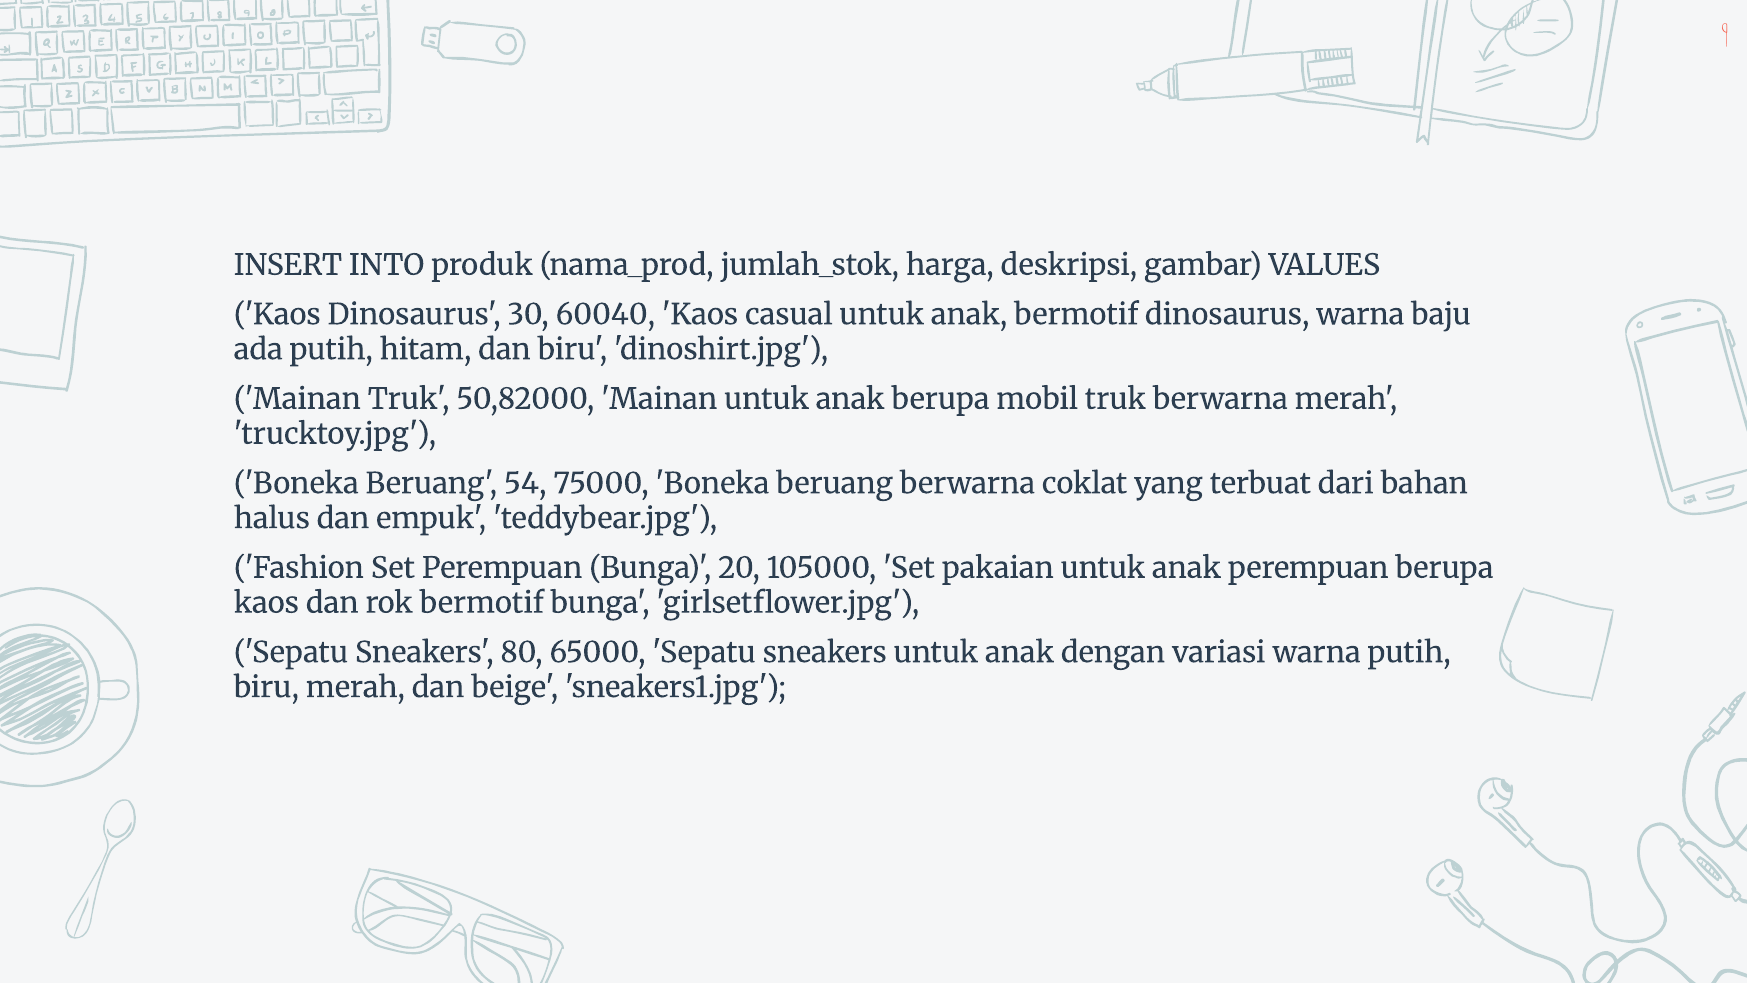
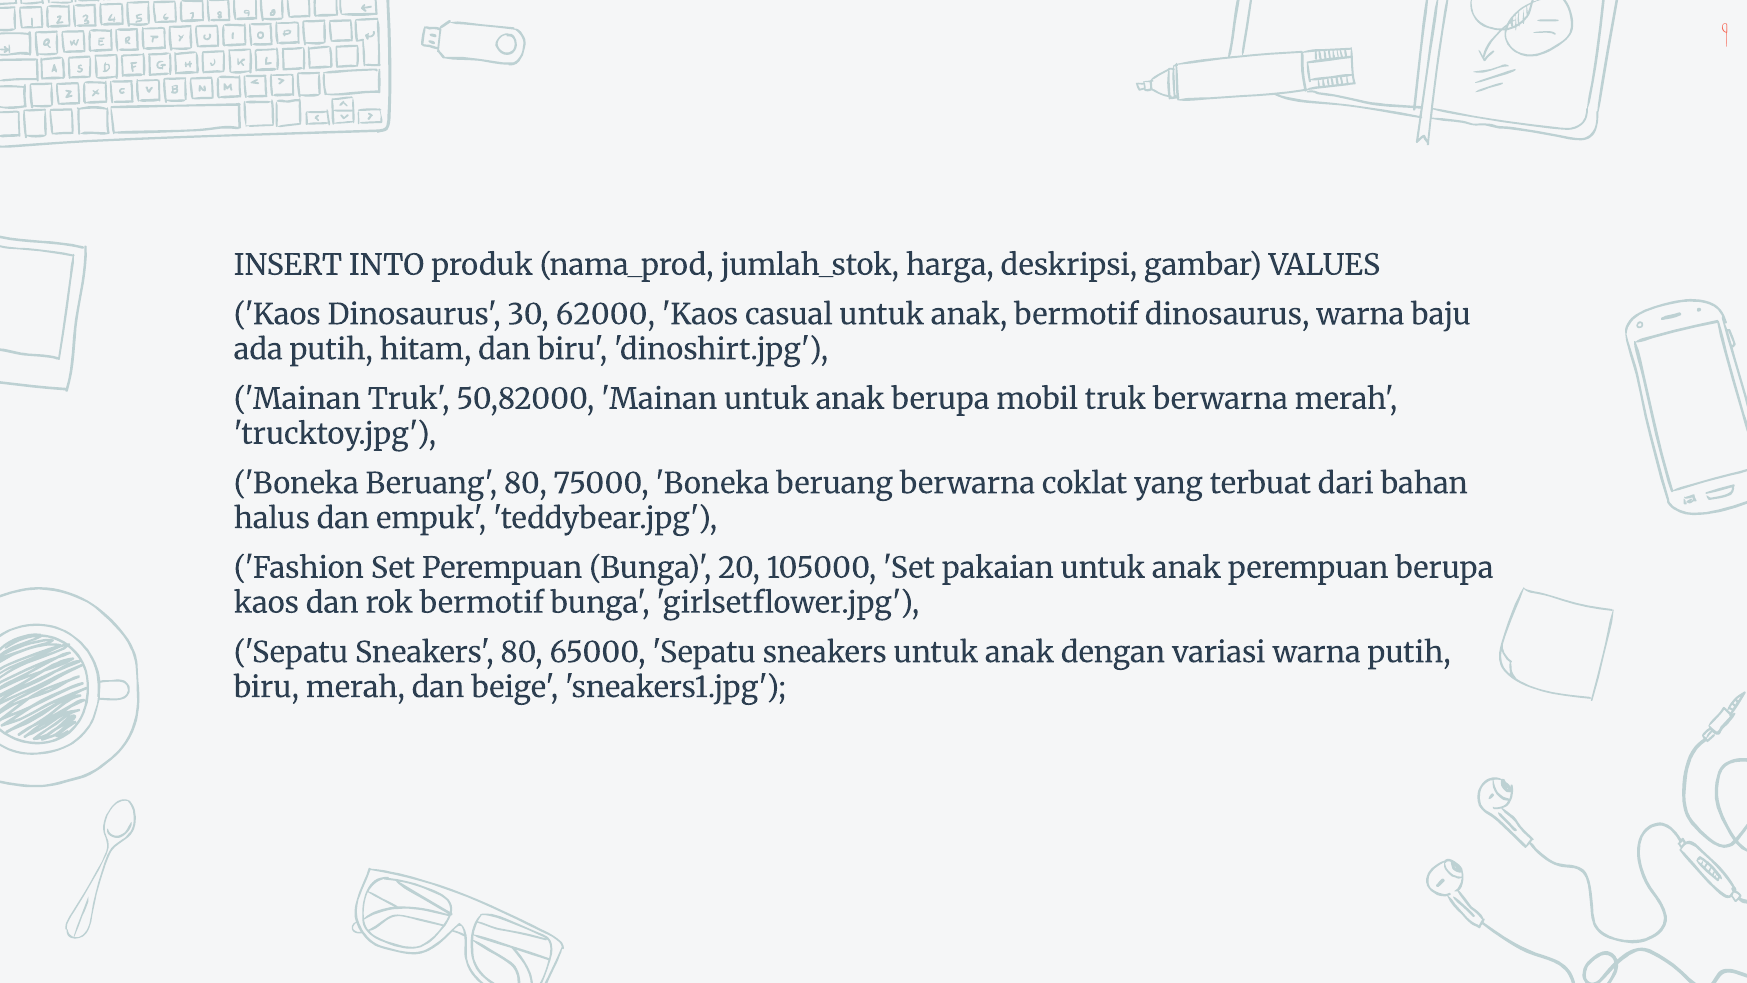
60040: 60040 -> 62000
Beruang 54: 54 -> 80
